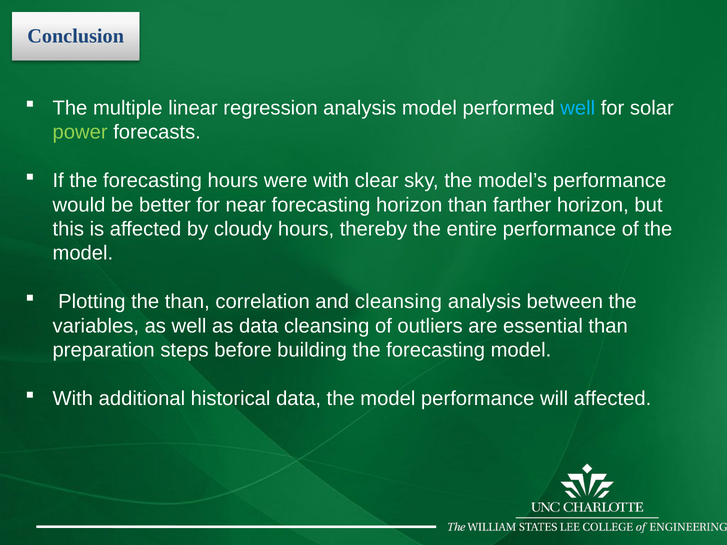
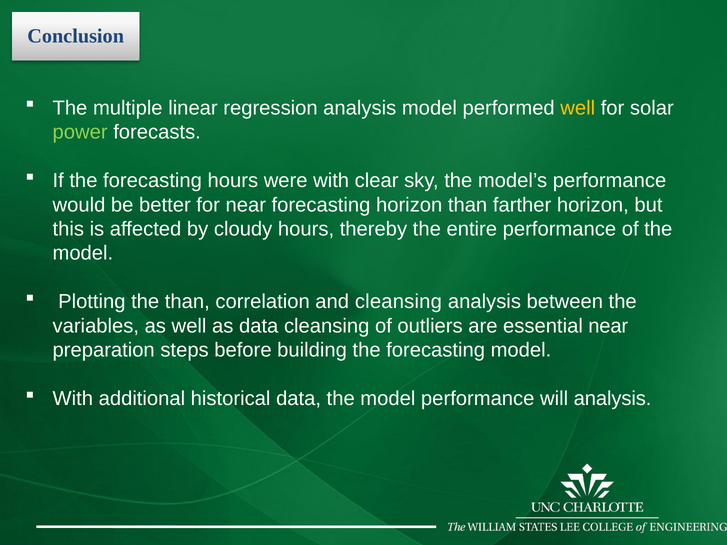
well at (578, 108) colour: light blue -> yellow
essential than: than -> near
will affected: affected -> analysis
